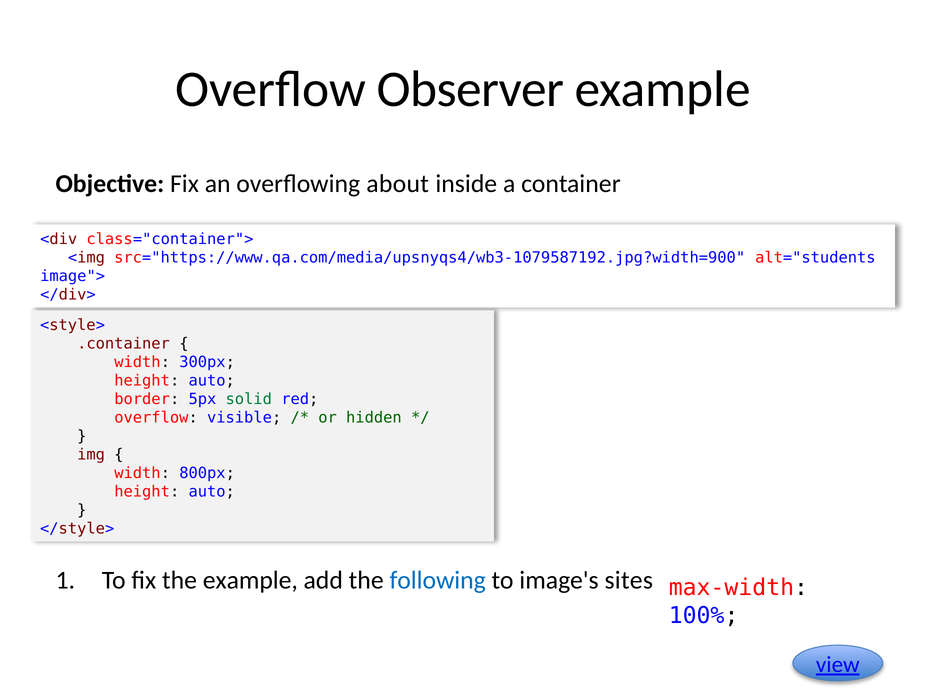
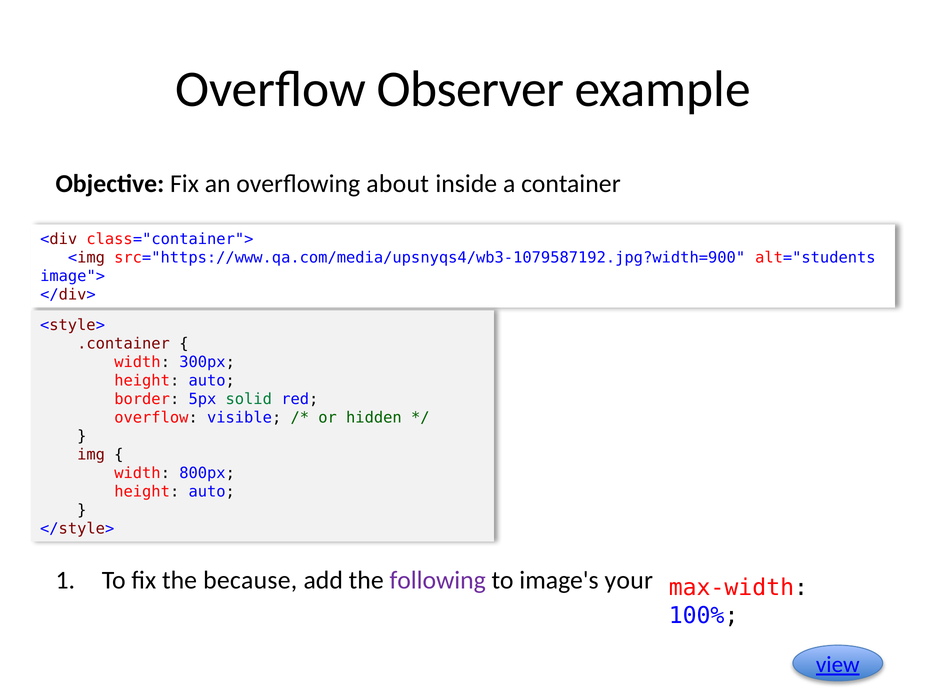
the example: example -> because
following colour: blue -> purple
sites: sites -> your
